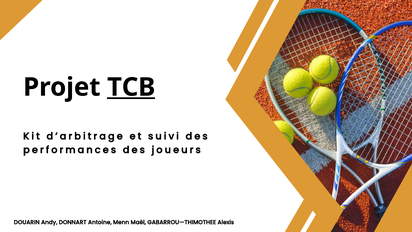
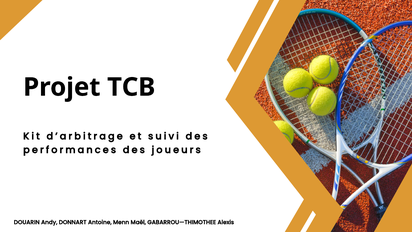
TCB underline: present -> none
